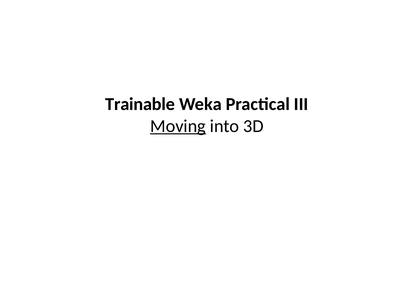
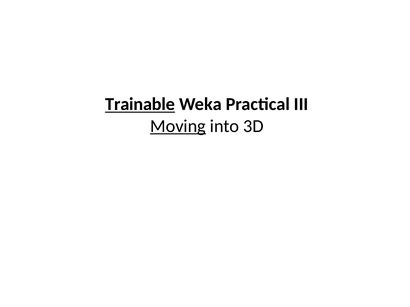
Trainable underline: none -> present
